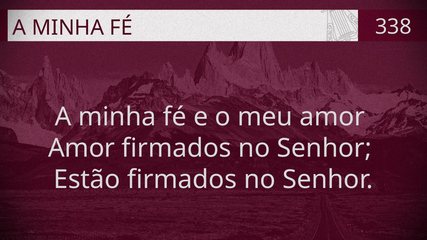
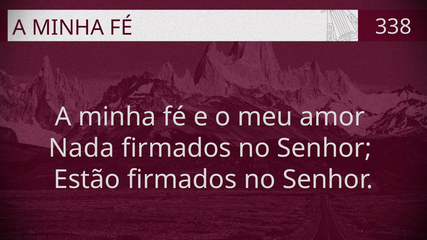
Amor at (82, 148): Amor -> Nada
